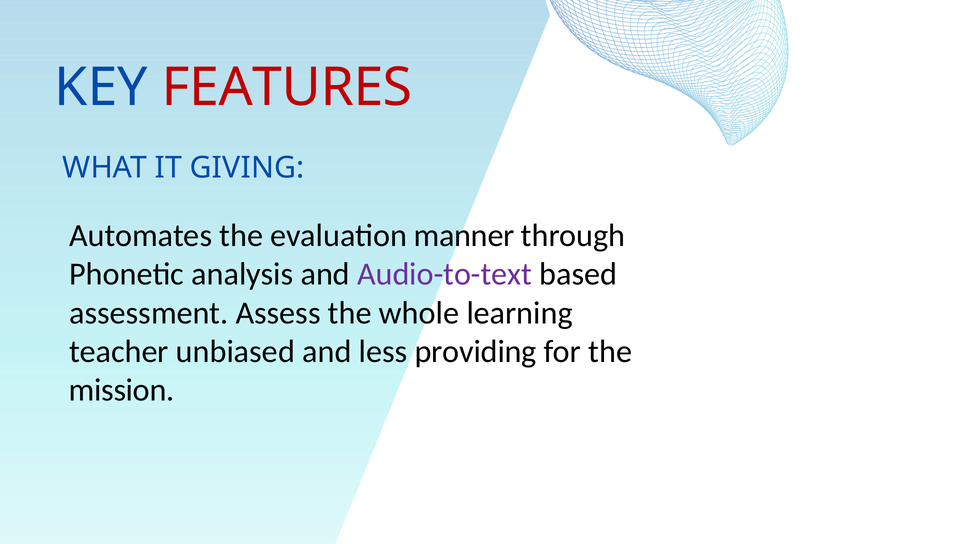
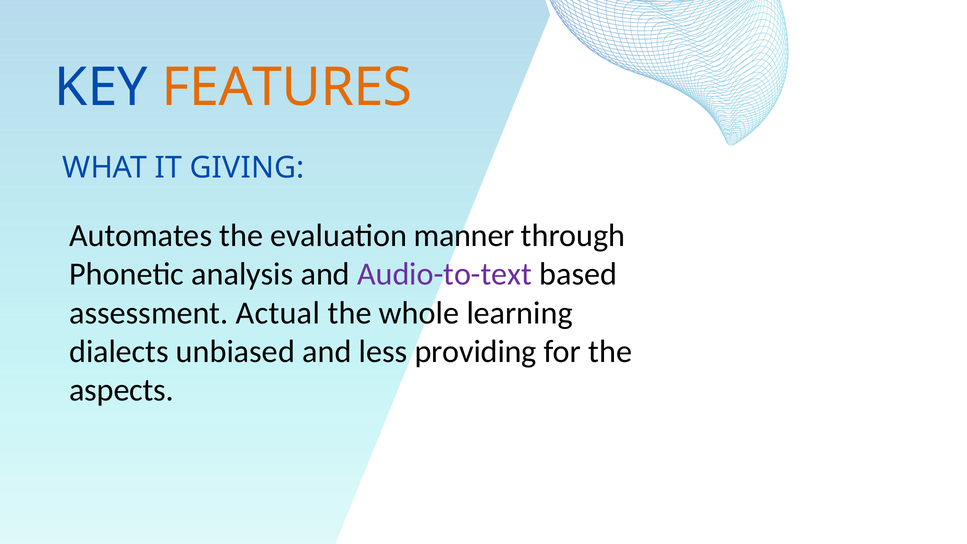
FEATURES colour: red -> orange
Assess: Assess -> Actual
teacher: teacher -> dialects
mission: mission -> aspects
